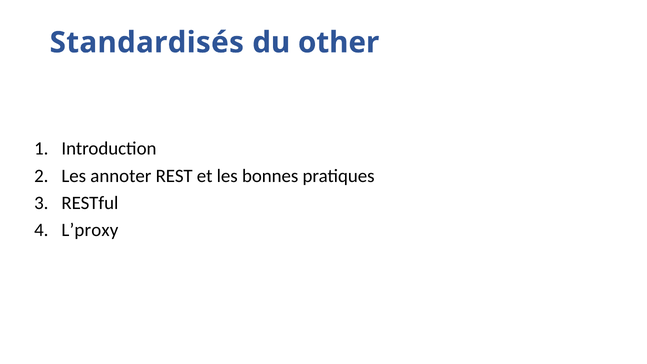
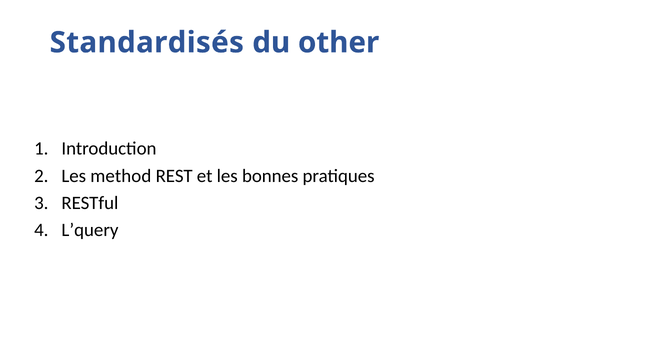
annoter: annoter -> method
L’proxy: L’proxy -> L’query
